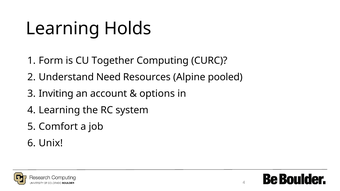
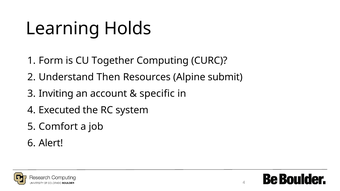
Need: Need -> Then
pooled: pooled -> submit
options: options -> specific
Learning at (59, 110): Learning -> Executed
Unix: Unix -> Alert
